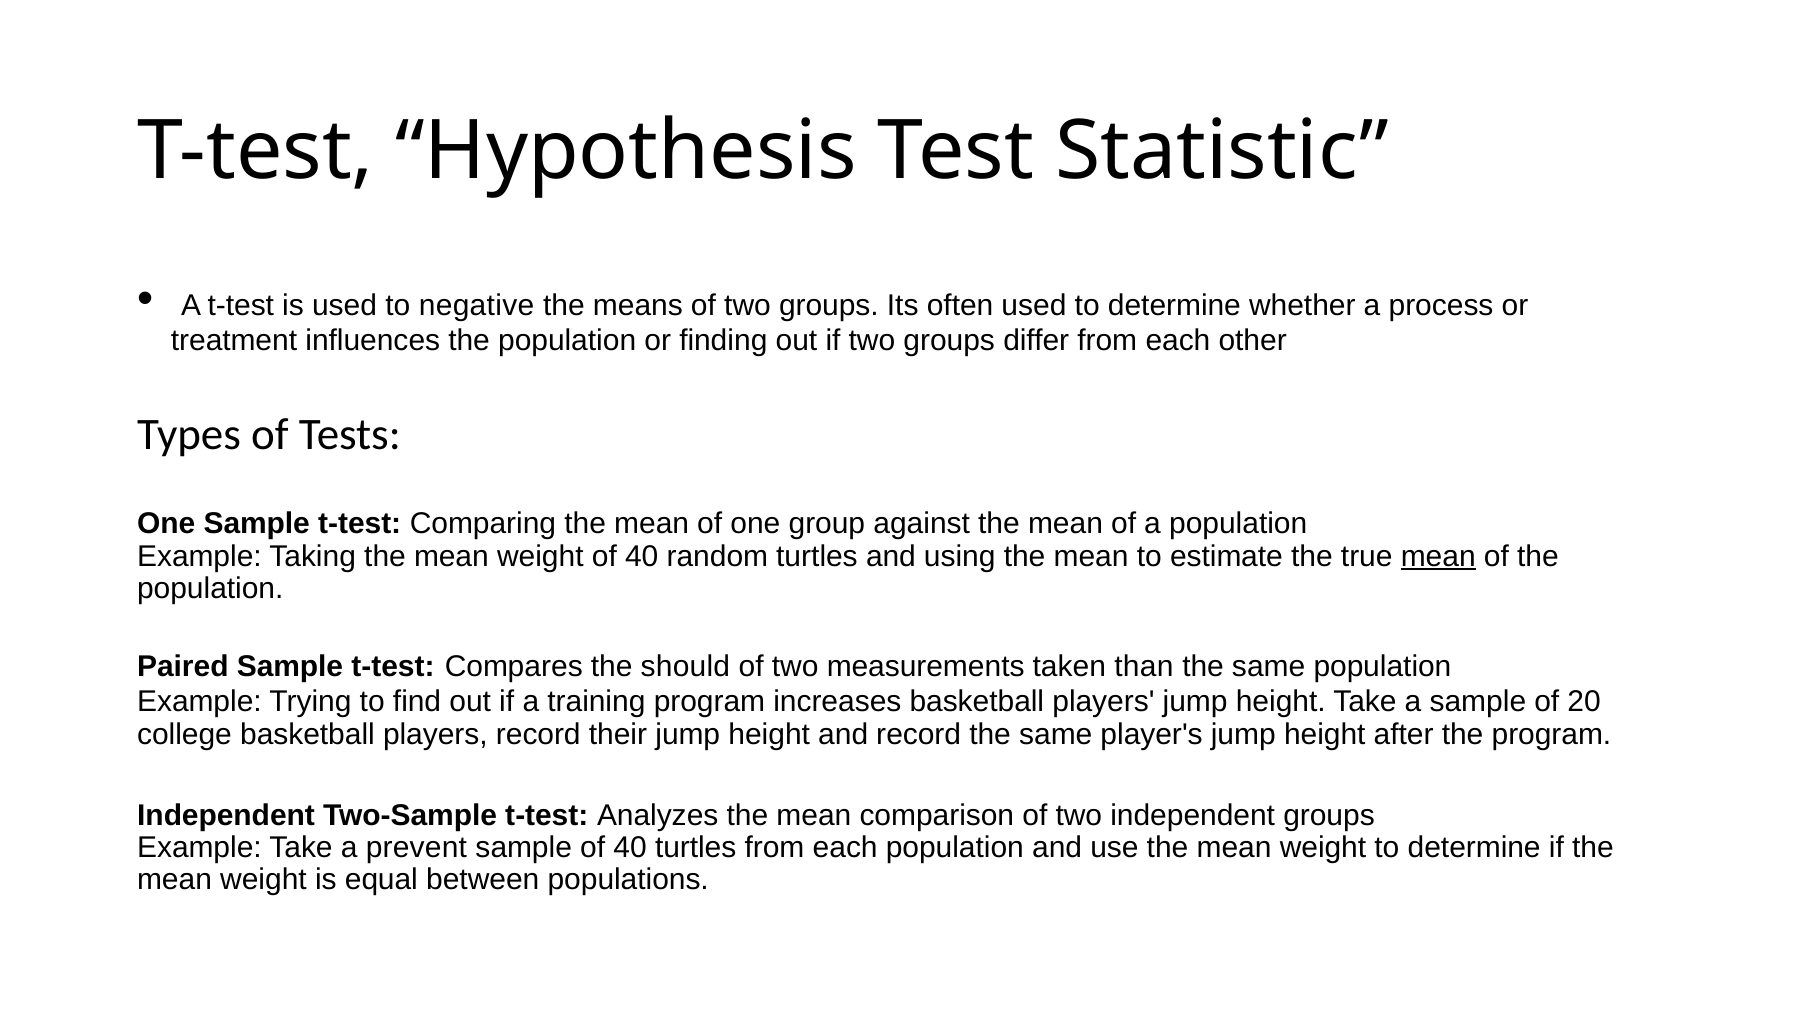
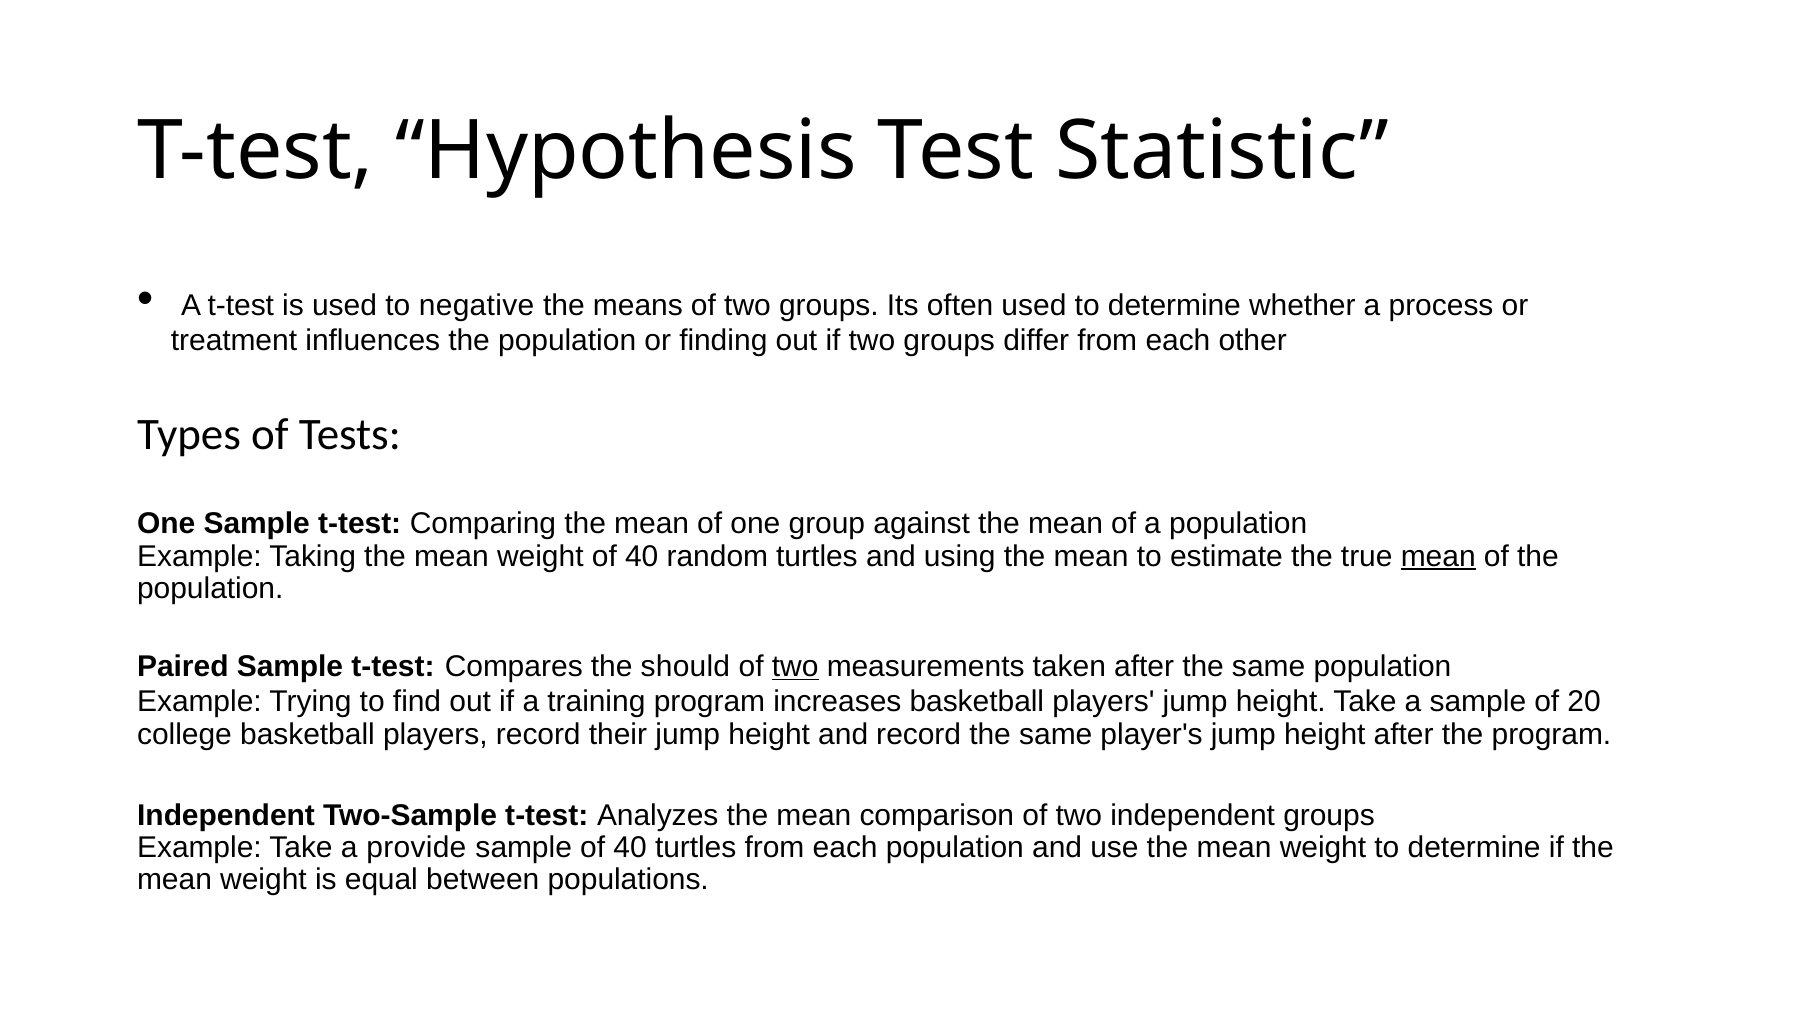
two at (795, 667) underline: none -> present
taken than: than -> after
prevent: prevent -> provide
